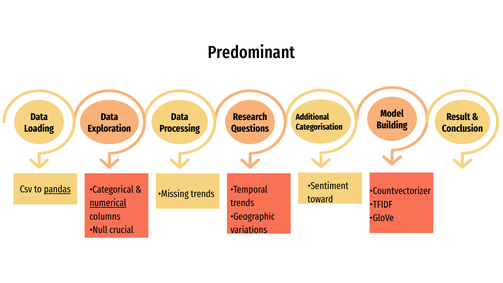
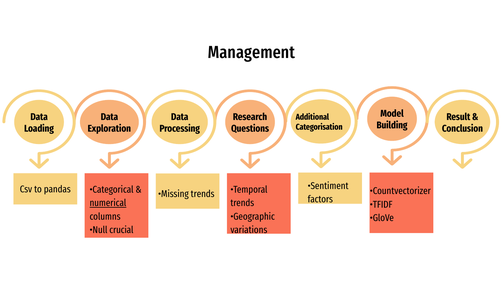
Predominant: Predominant -> Management
pandas underline: present -> none
toward: toward -> factors
